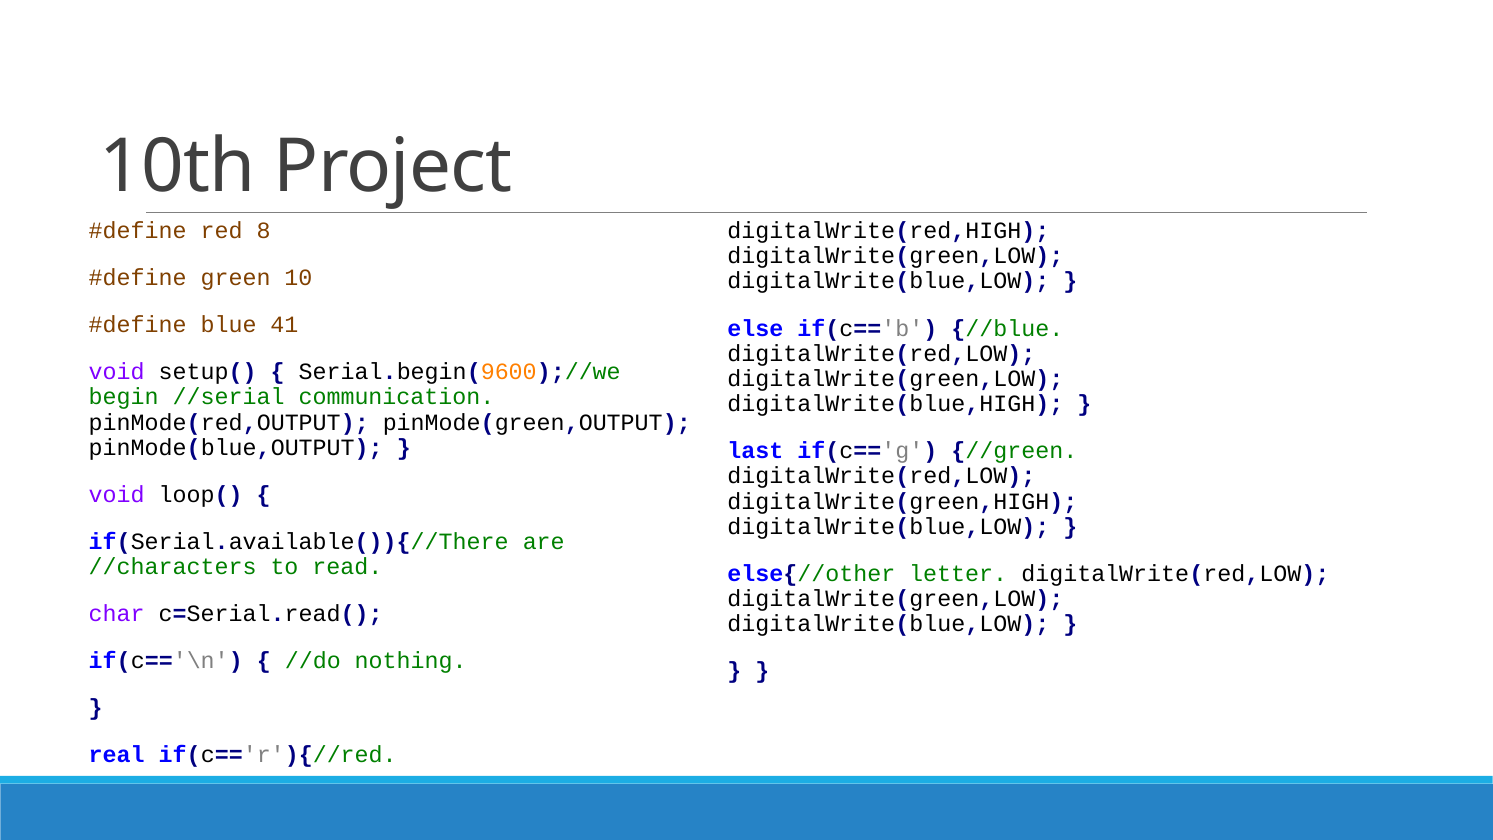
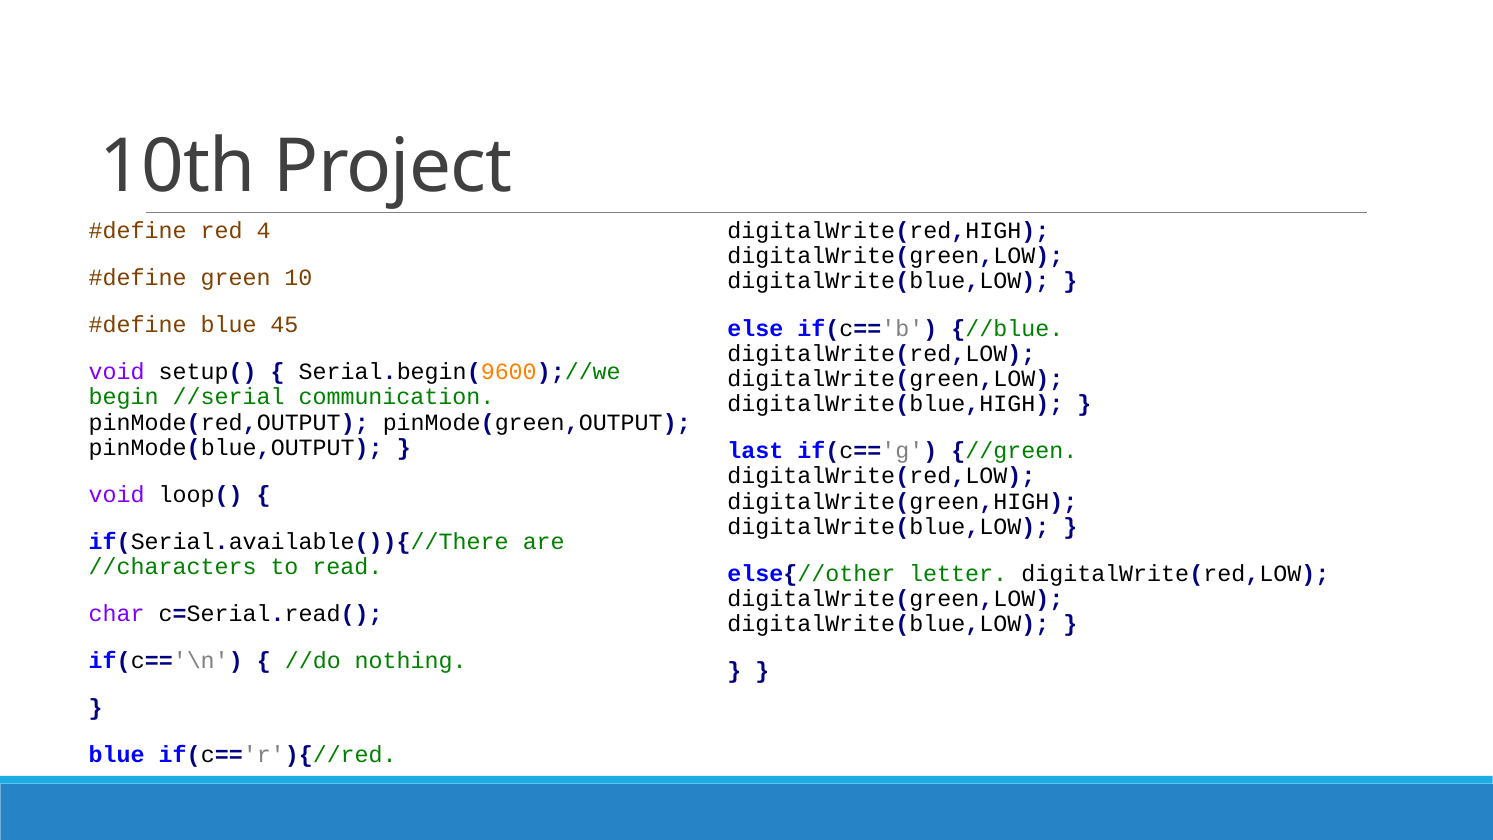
8: 8 -> 4
41: 41 -> 45
real at (117, 755): real -> blue
